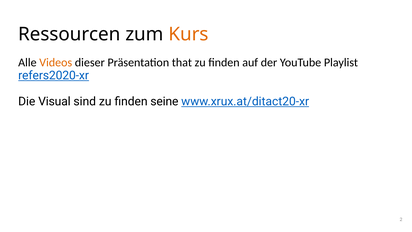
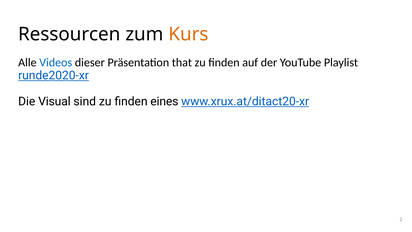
Videos colour: orange -> blue
refers2020-xr: refers2020-xr -> runde2020-xr
seine: seine -> eines
